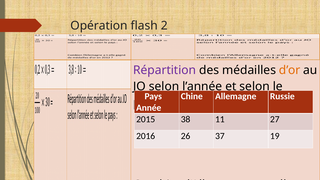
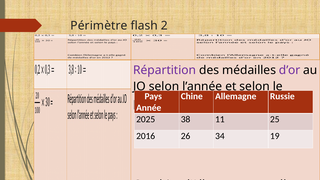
Opération: Opération -> Périmètre
d’or at (290, 70) colour: orange -> purple
2015: 2015 -> 2025
27: 27 -> 25
37: 37 -> 34
